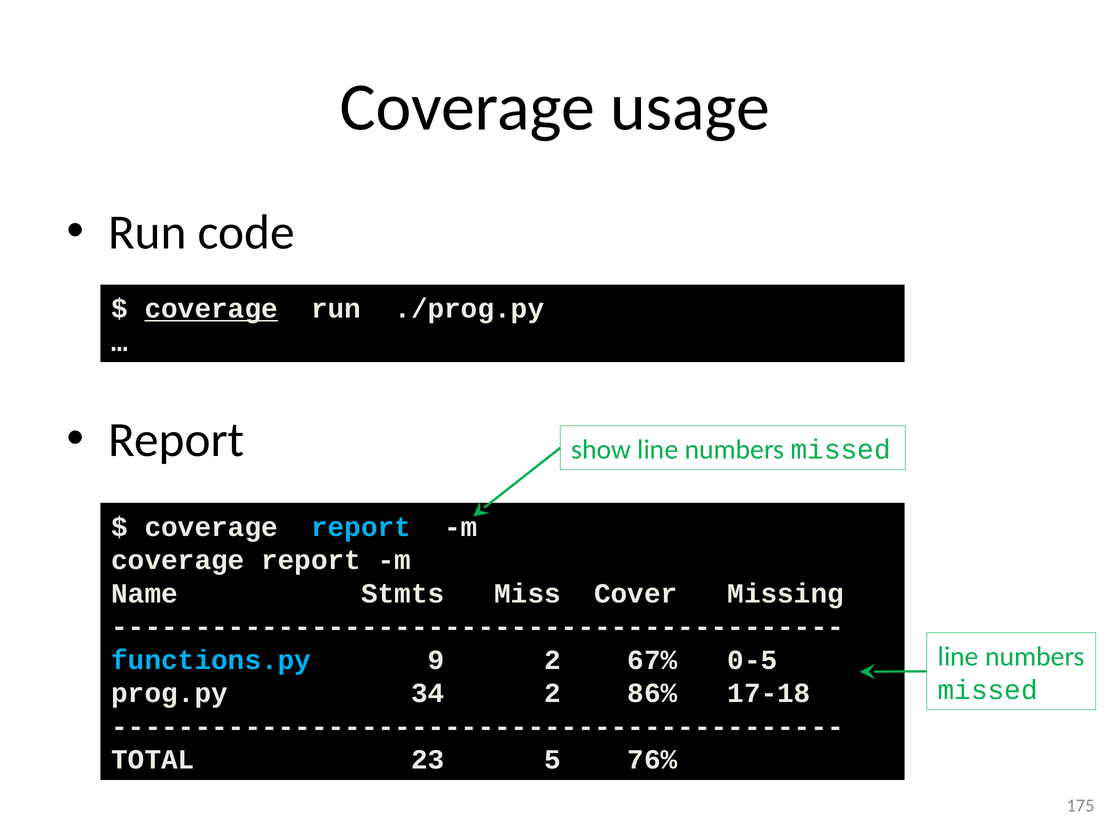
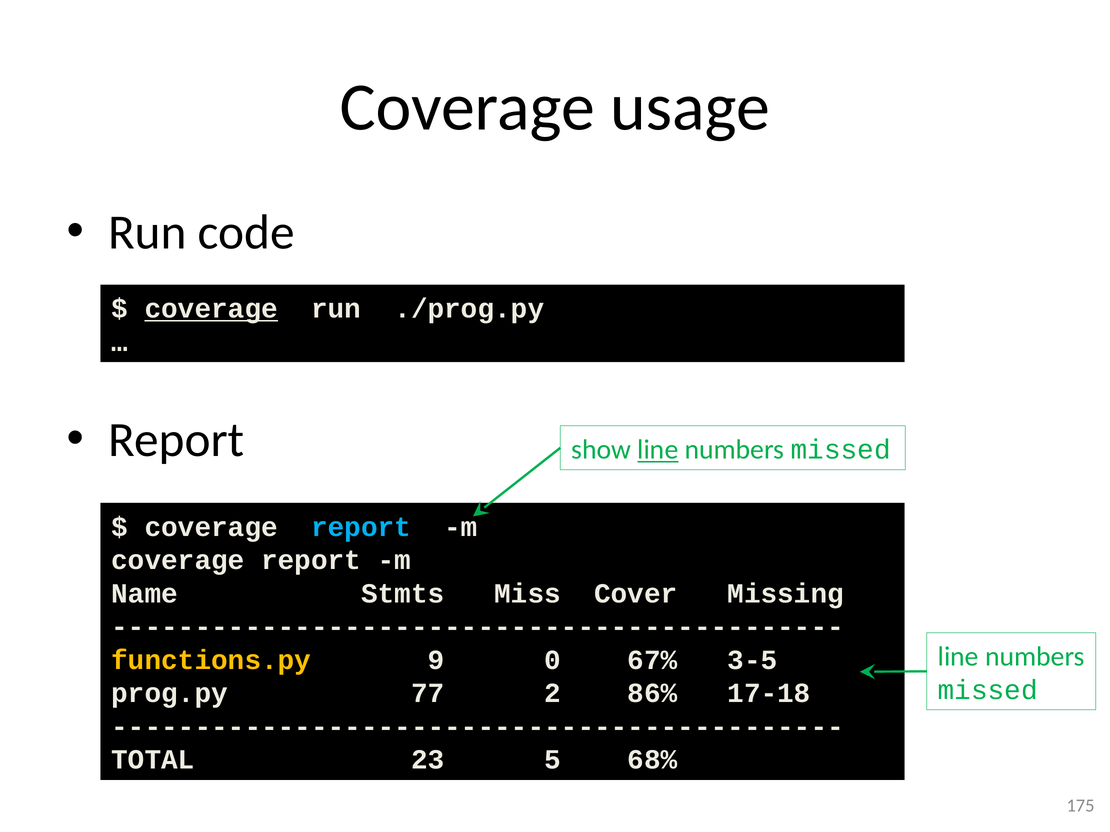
line at (658, 450) underline: none -> present
functions.py colour: light blue -> yellow
9 2: 2 -> 0
0-5: 0-5 -> 3-5
34: 34 -> 77
76%: 76% -> 68%
